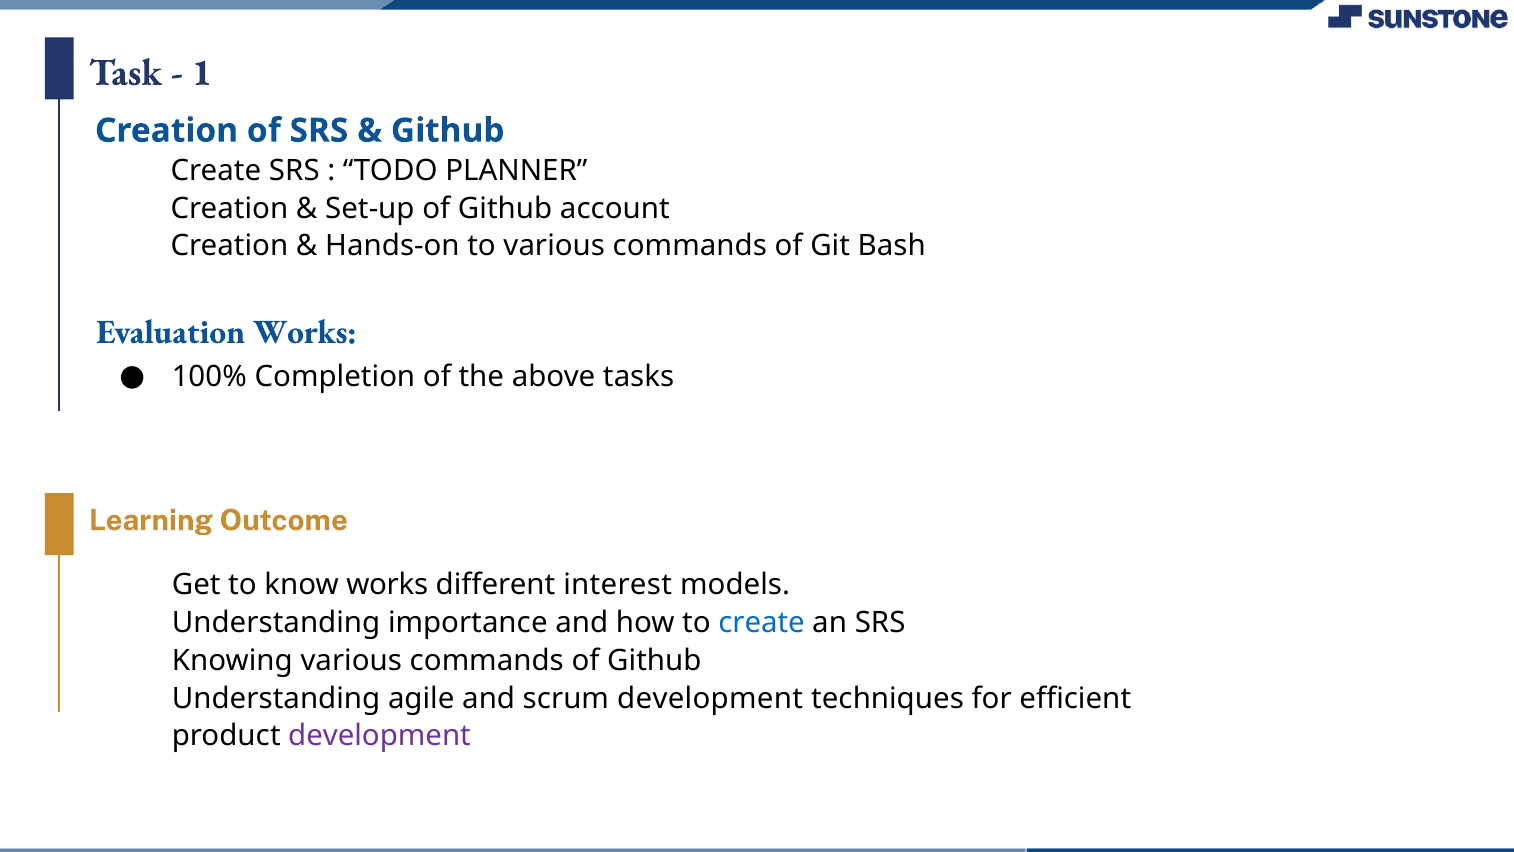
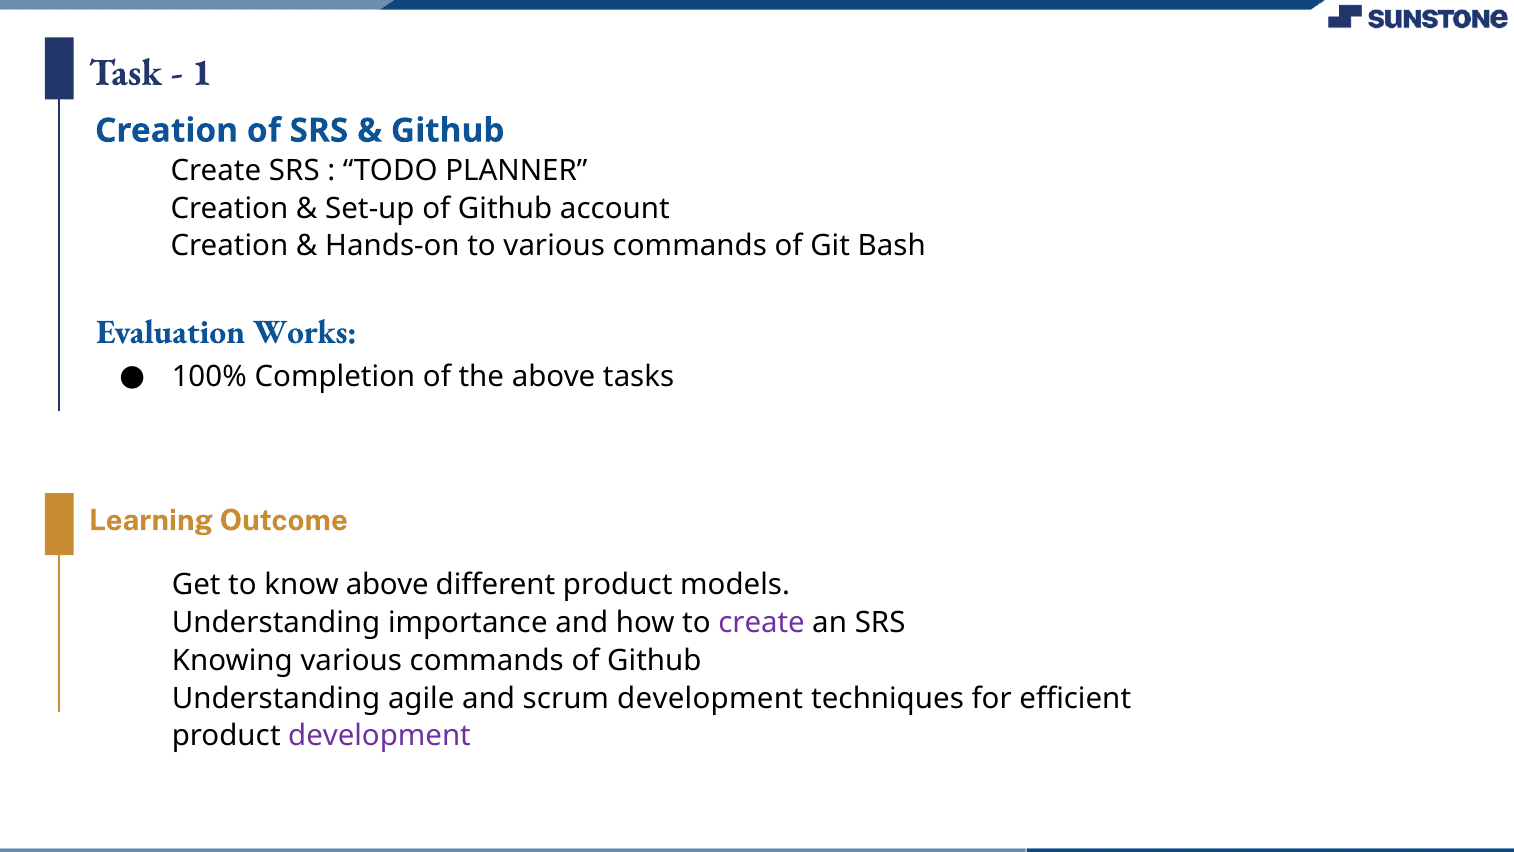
know works: works -> above
different interest: interest -> product
create at (762, 623) colour: blue -> purple
